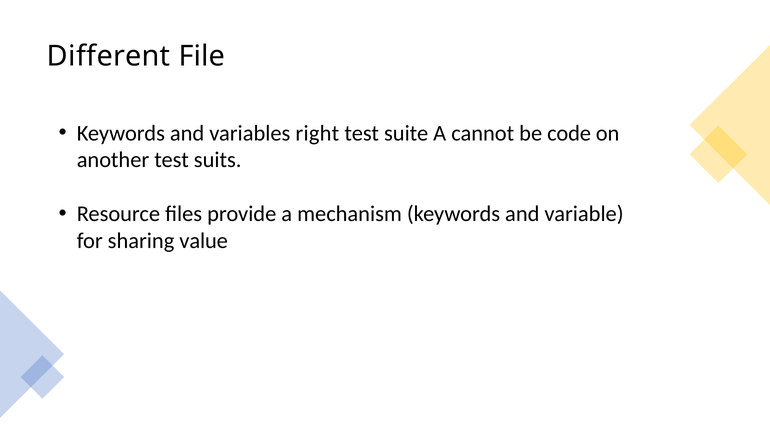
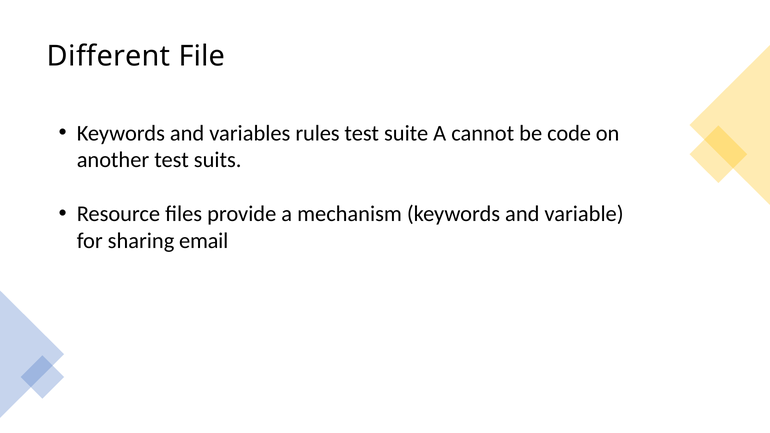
right: right -> rules
value: value -> email
